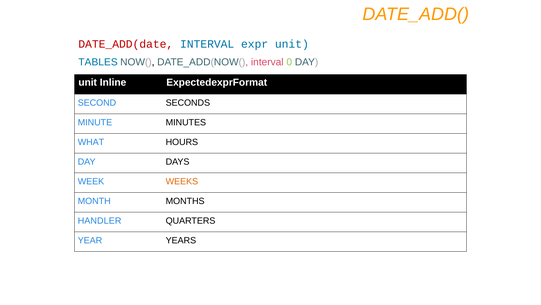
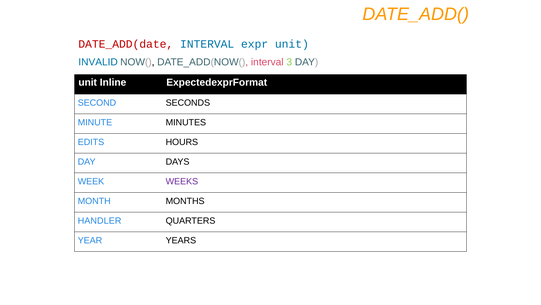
TABLES: TABLES -> INVALID
0: 0 -> 3
WHAT: WHAT -> EDITS
WEEKS colour: orange -> purple
